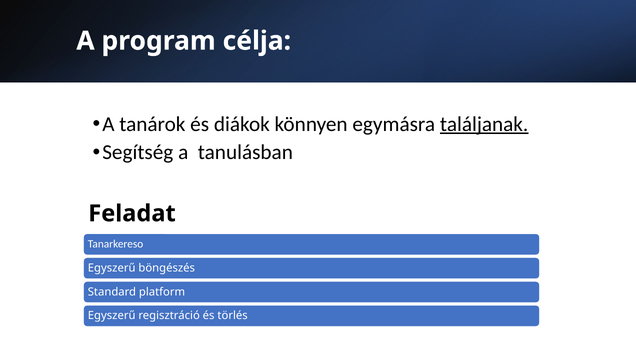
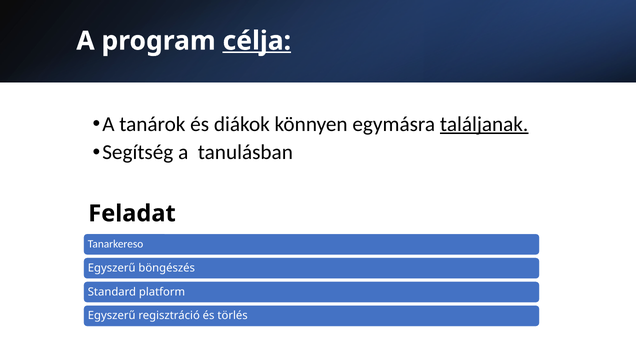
célja underline: none -> present
